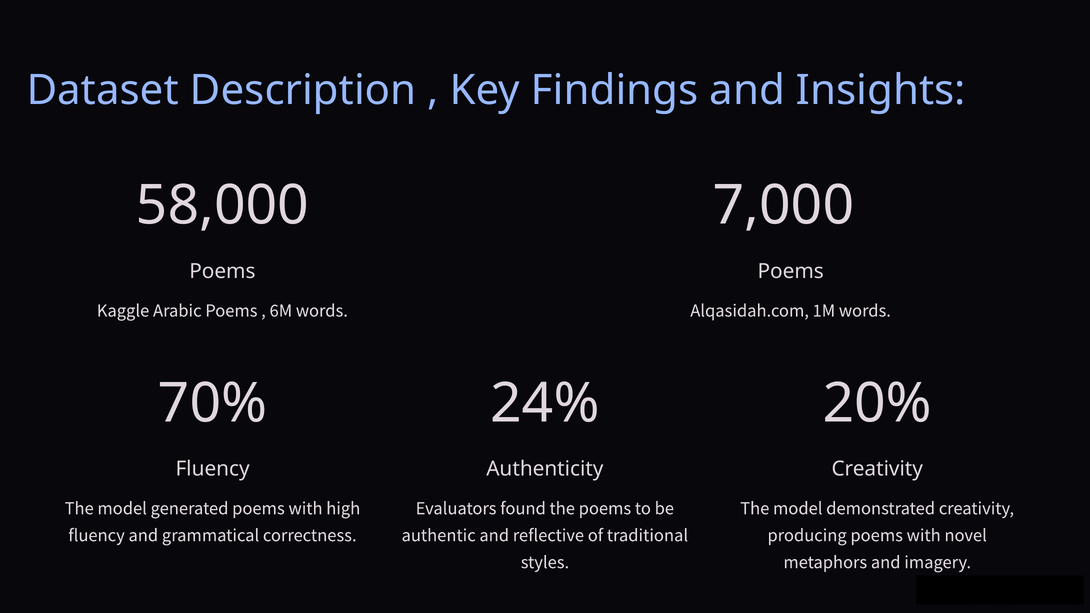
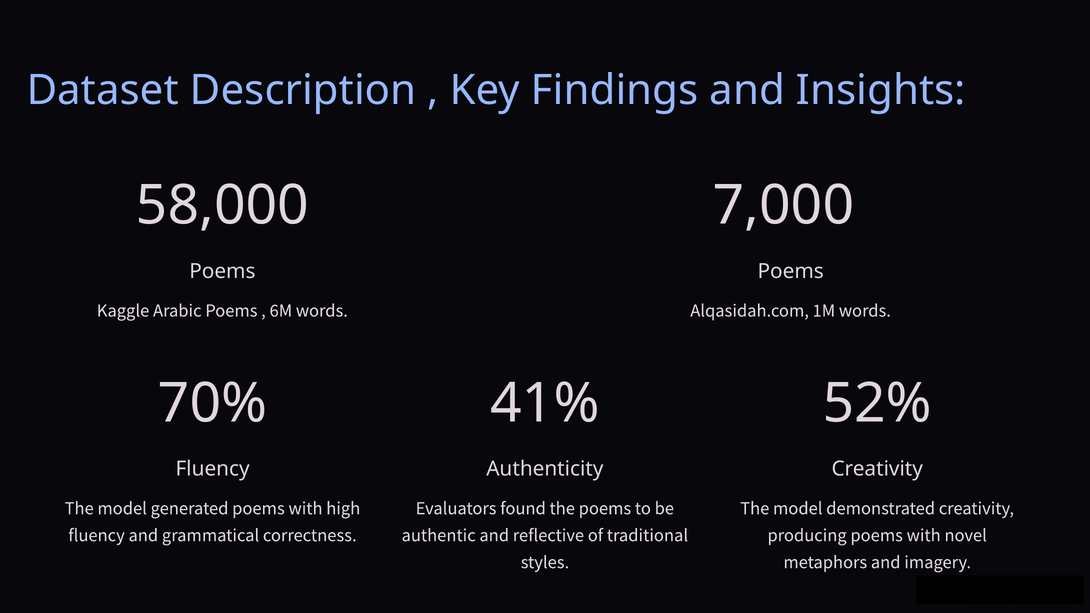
24%: 24% -> 41%
20%: 20% -> 52%
